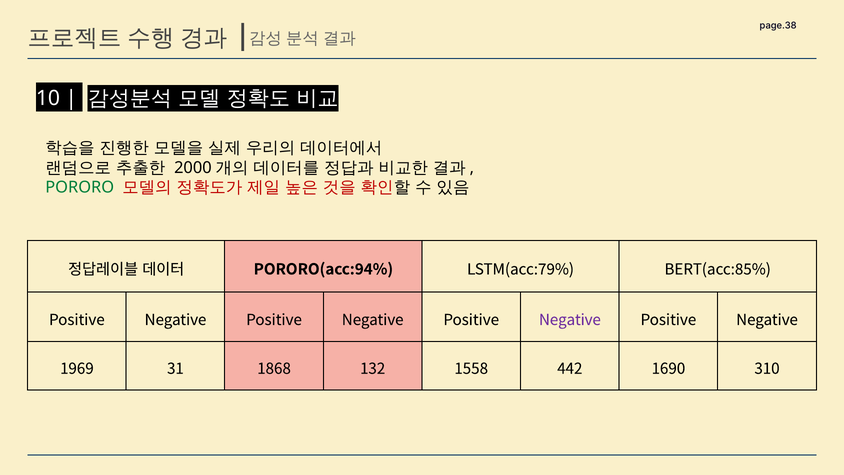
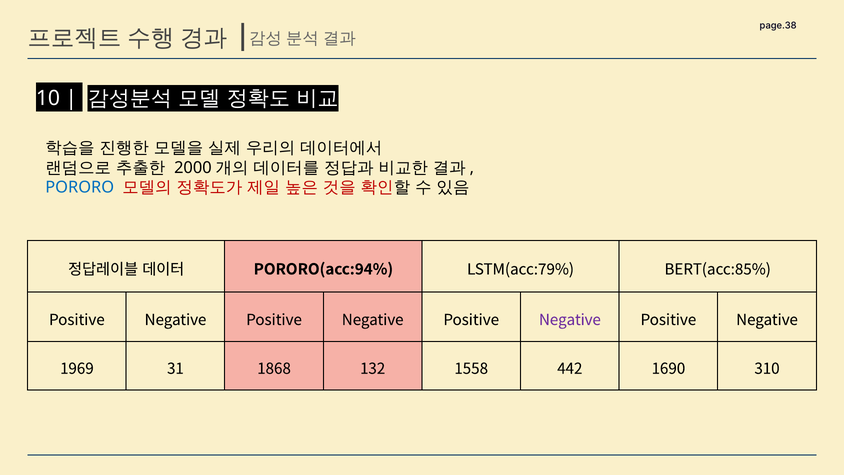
PORORO colour: green -> blue
